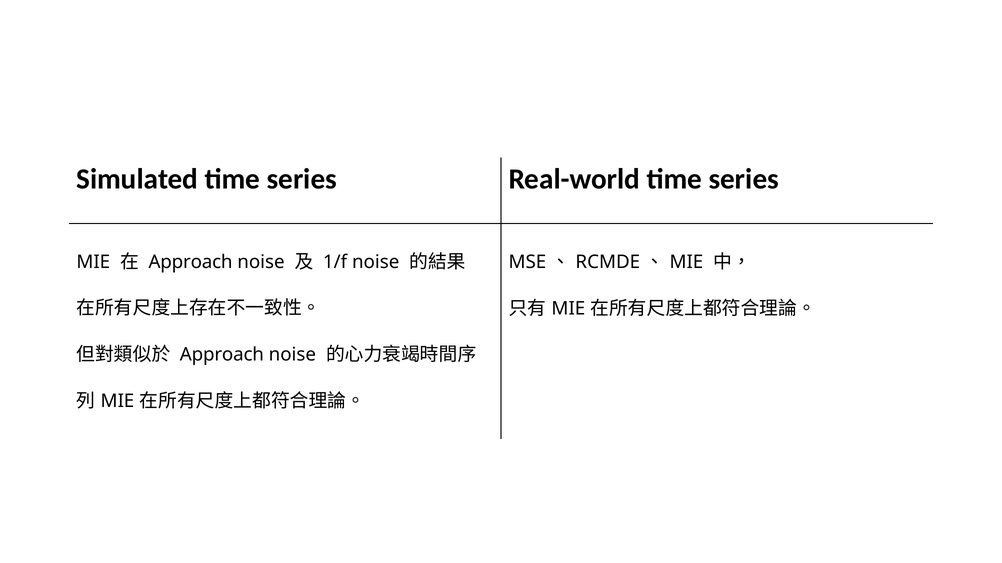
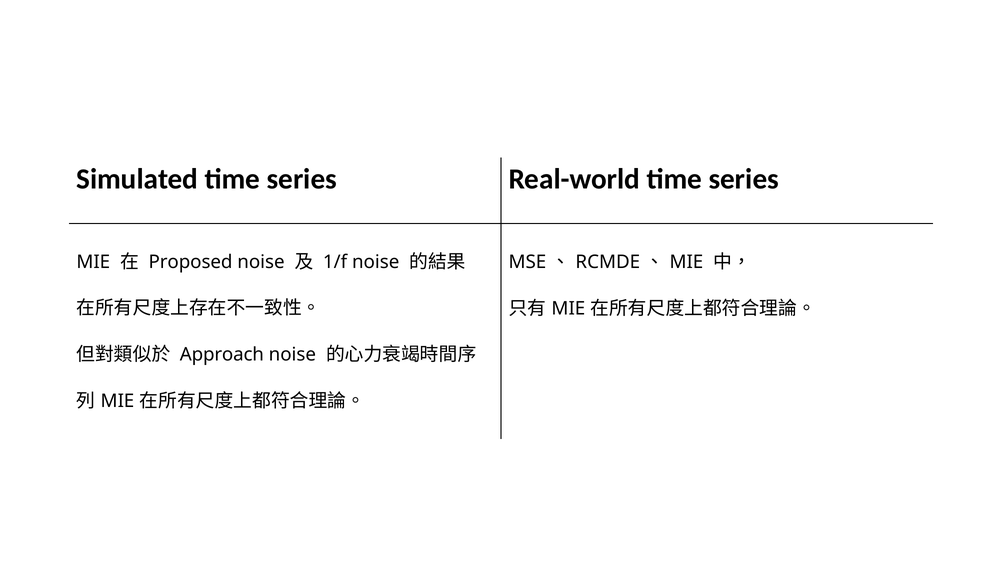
Approach at (191, 262): Approach -> Proposed
